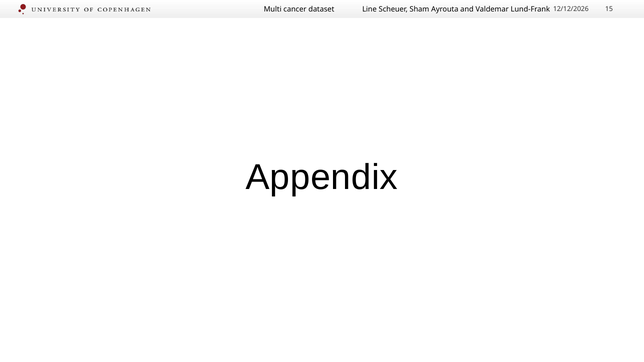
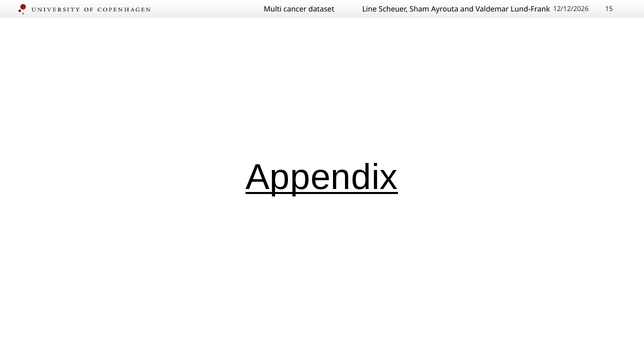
Appendix underline: none -> present
